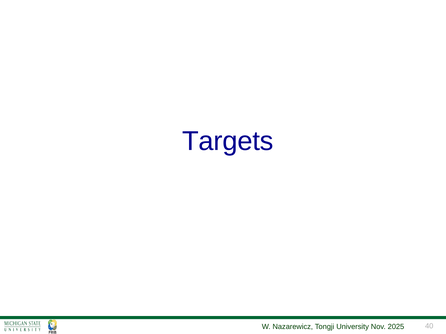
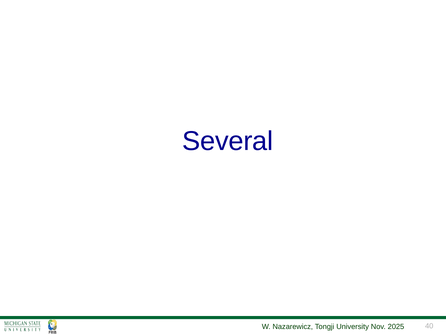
Targets: Targets -> Several
